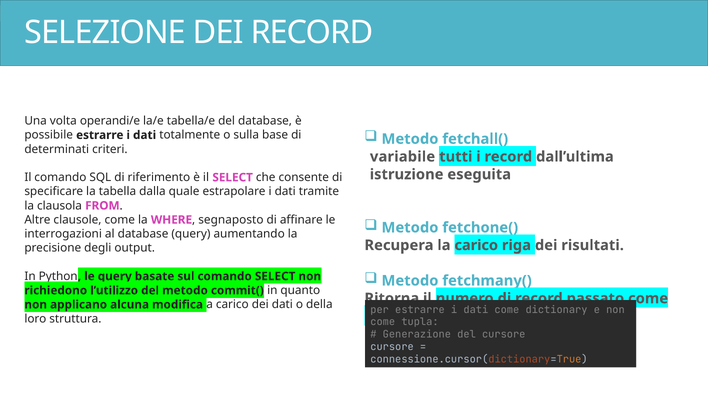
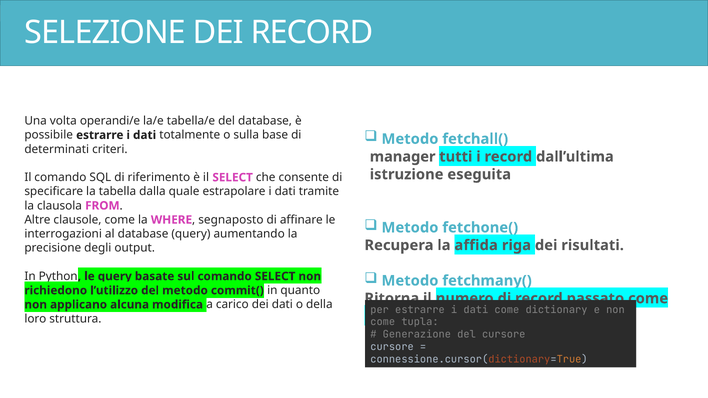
variabile: variabile -> manager
la carico: carico -> affida
